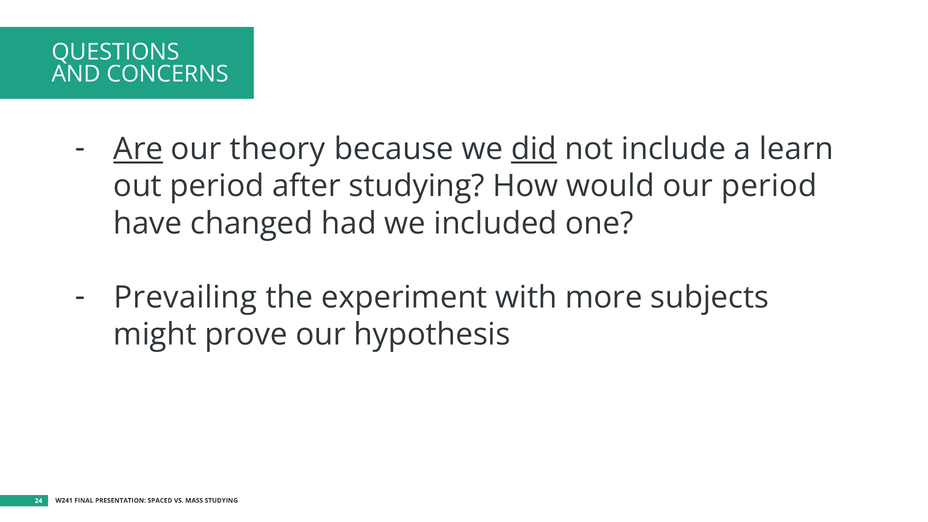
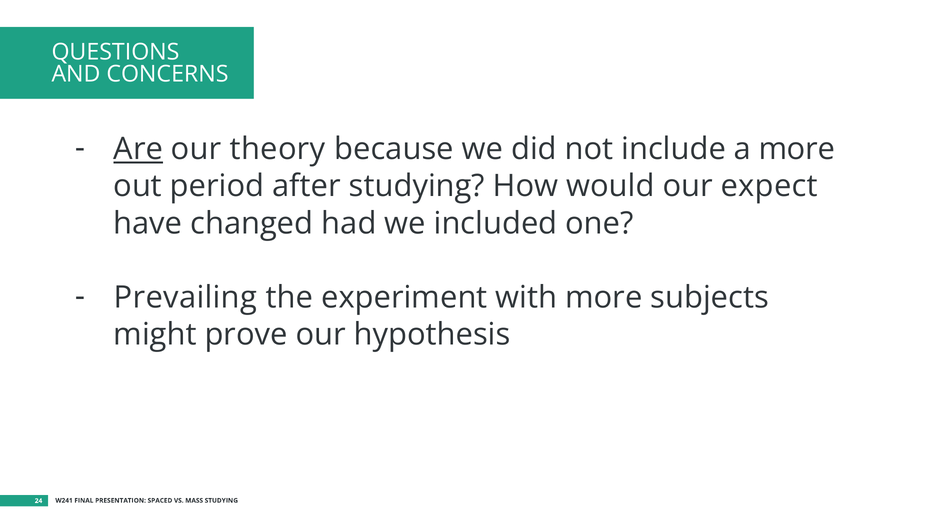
did underline: present -> none
a learn: learn -> more
our period: period -> expect
